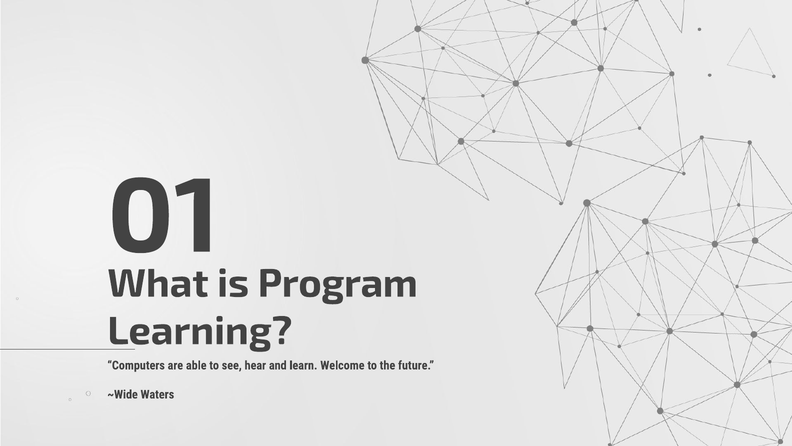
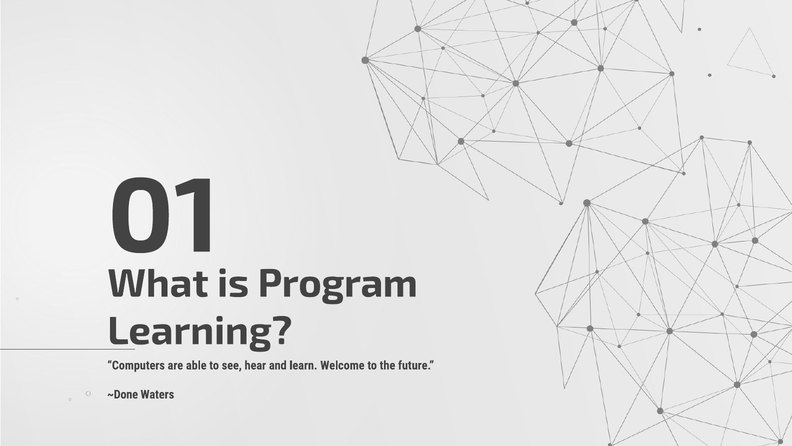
~Wide: ~Wide -> ~Done
